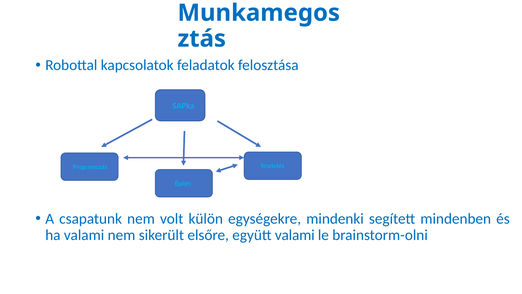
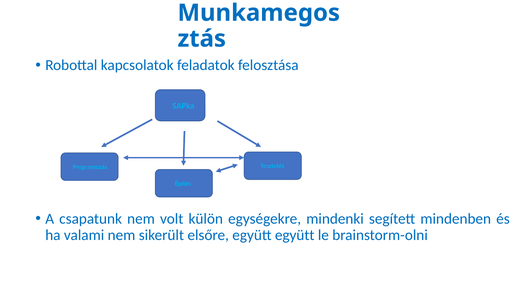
együtt valami: valami -> együtt
